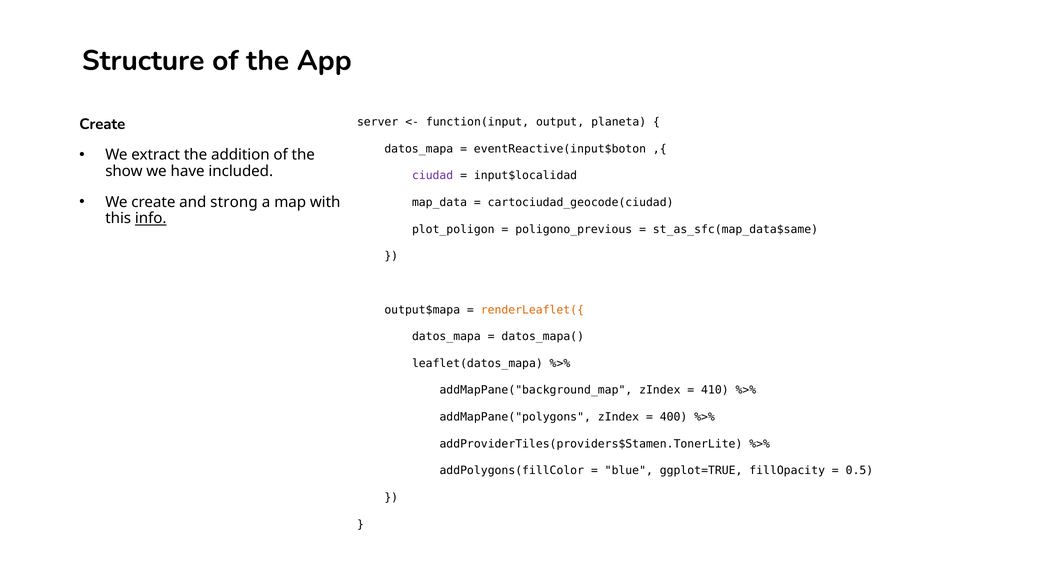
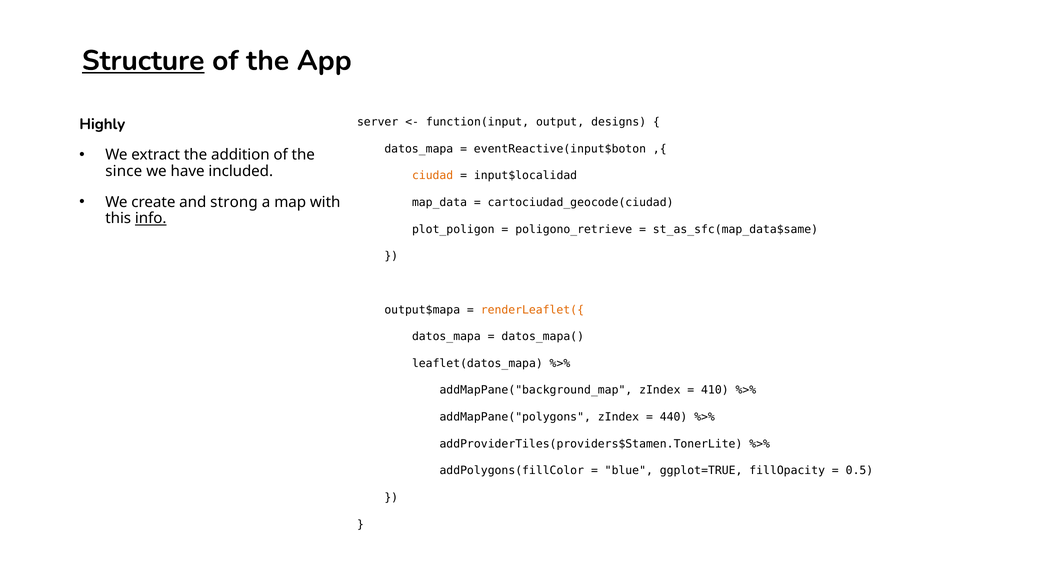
Structure underline: none -> present
planeta: planeta -> designs
Create at (102, 124): Create -> Highly
show: show -> since
ciudad colour: purple -> orange
poligono_previous: poligono_previous -> poligono_retrieve
400: 400 -> 440
